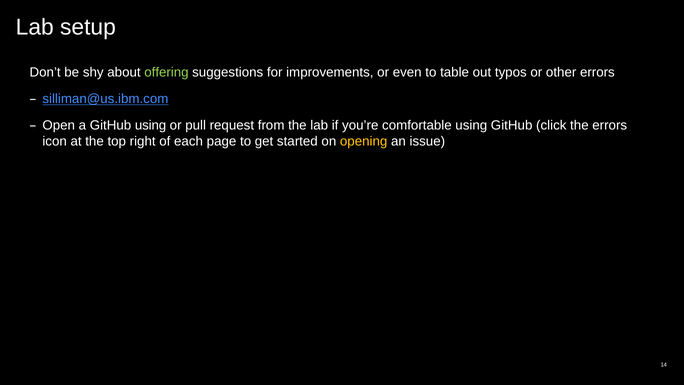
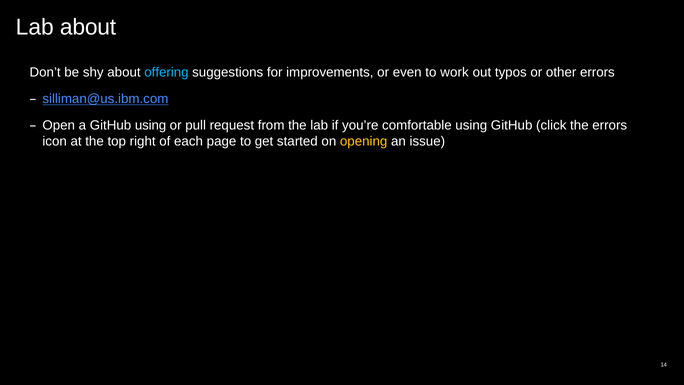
Lab setup: setup -> about
offering colour: light green -> light blue
table: table -> work
